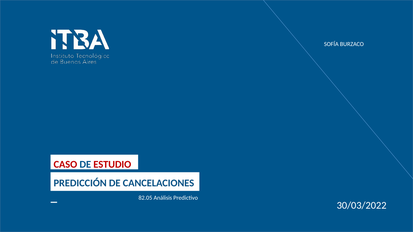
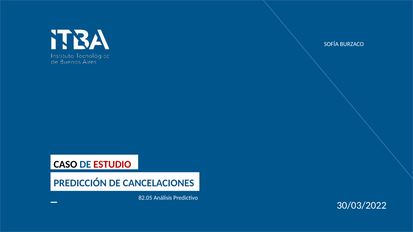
CASO colour: red -> black
